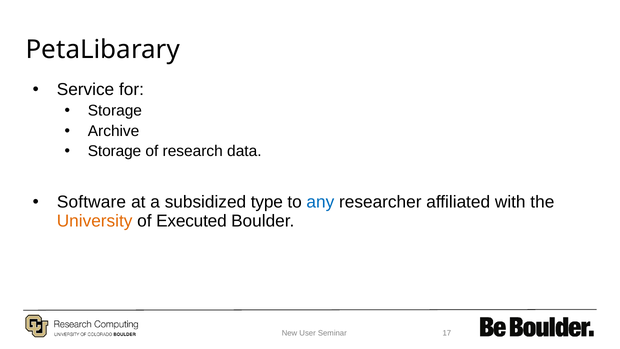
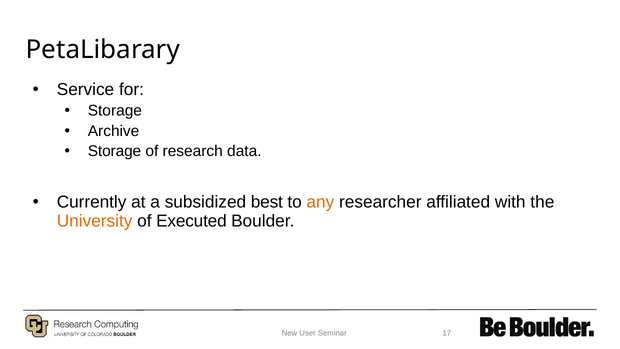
Software: Software -> Currently
type: type -> best
any colour: blue -> orange
